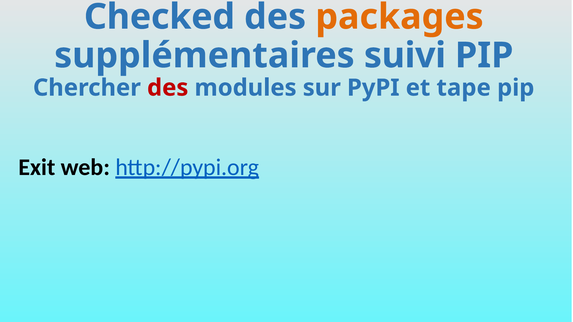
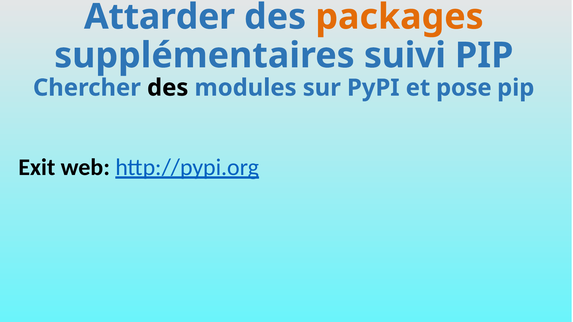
Checked: Checked -> Attarder
des at (168, 88) colour: red -> black
tape: tape -> pose
